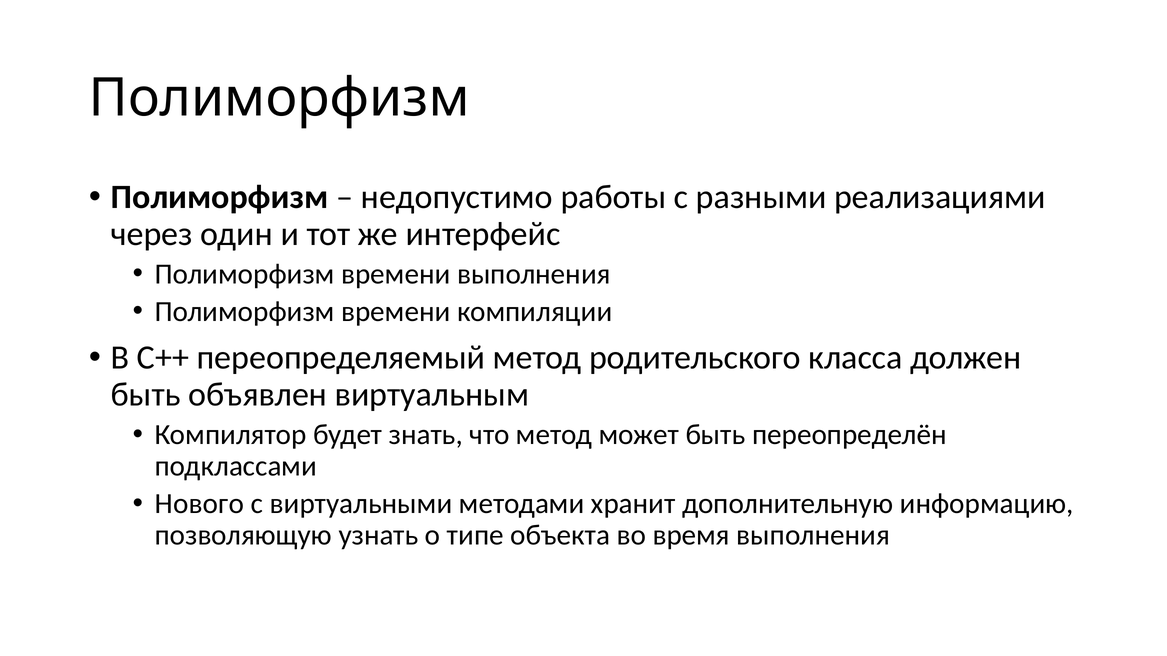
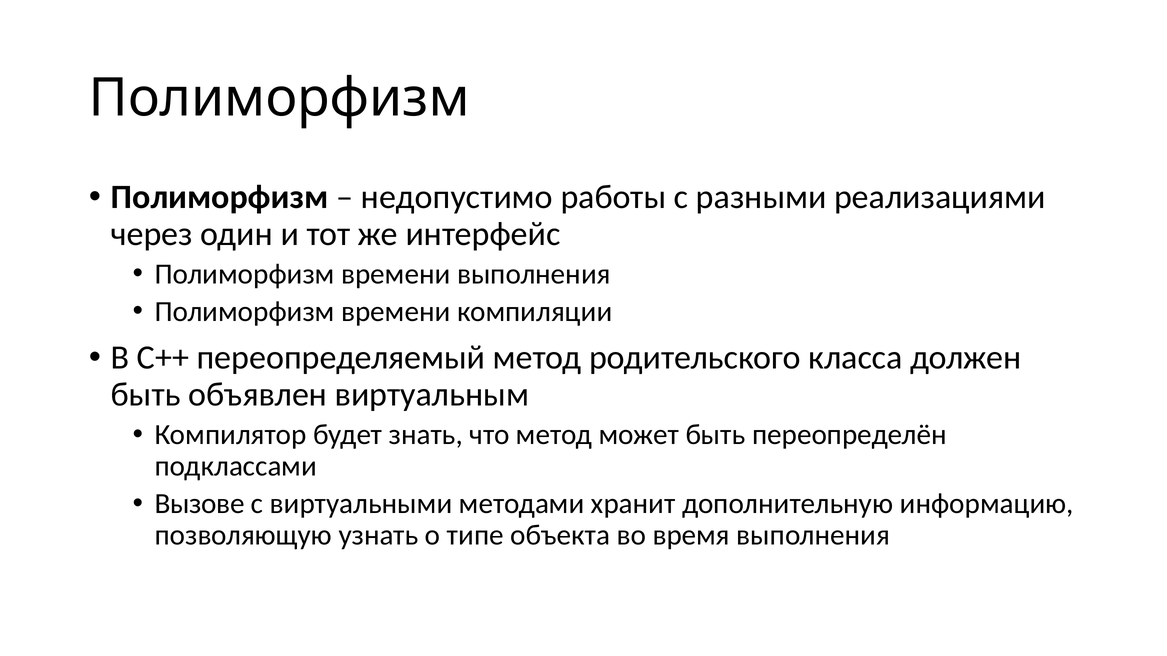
Нового: Нового -> Вызове
